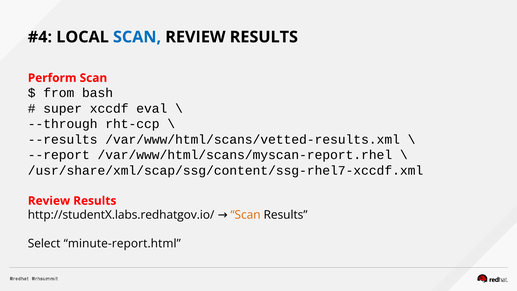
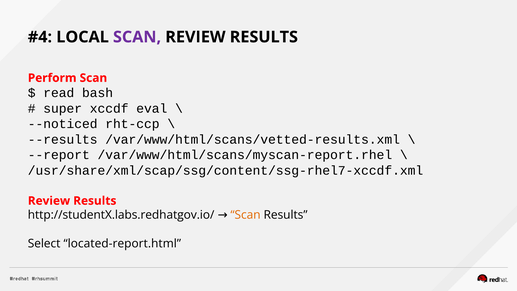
SCAN at (137, 37) colour: blue -> purple
from: from -> read
--through: --through -> --noticed
minute-report.html: minute-report.html -> located-report.html
